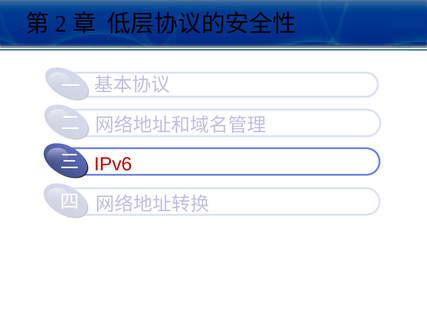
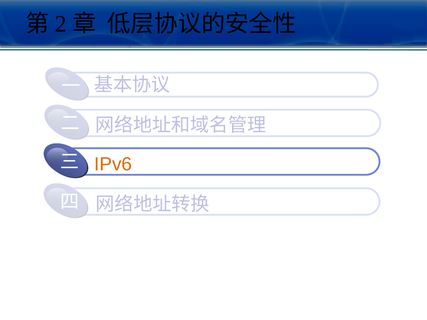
IPv6 colour: red -> orange
